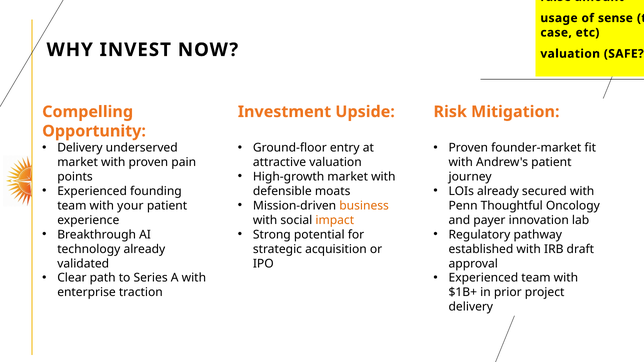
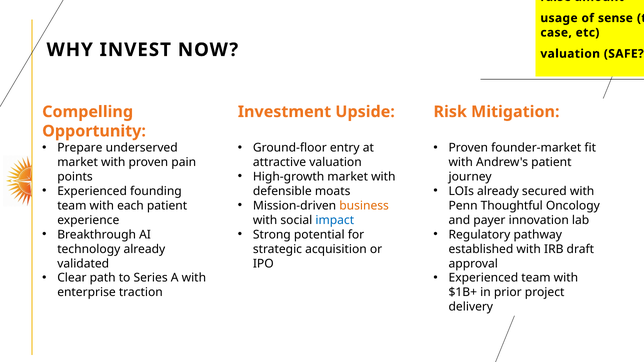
Delivery at (80, 148): Delivery -> Prepare
your: your -> each
impact colour: orange -> blue
